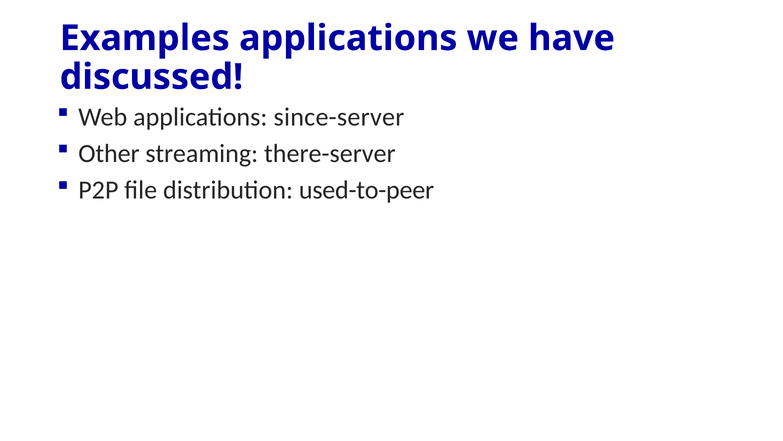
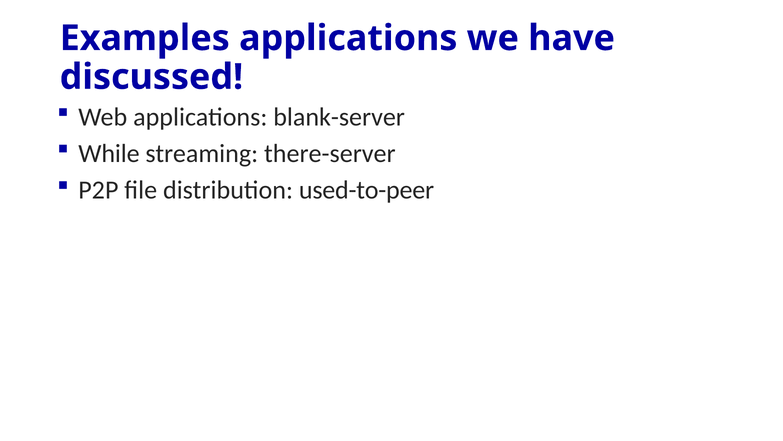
since-server: since-server -> blank-server
Other: Other -> While
